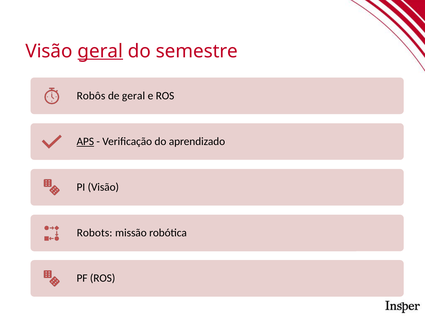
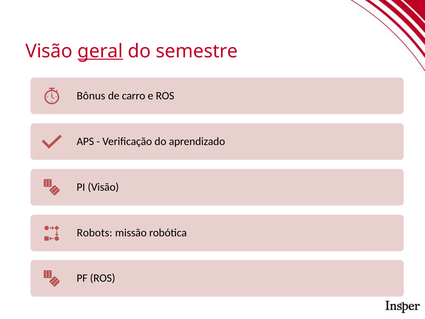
Robôs: Robôs -> Bônus
de geral: geral -> carro
APS underline: present -> none
